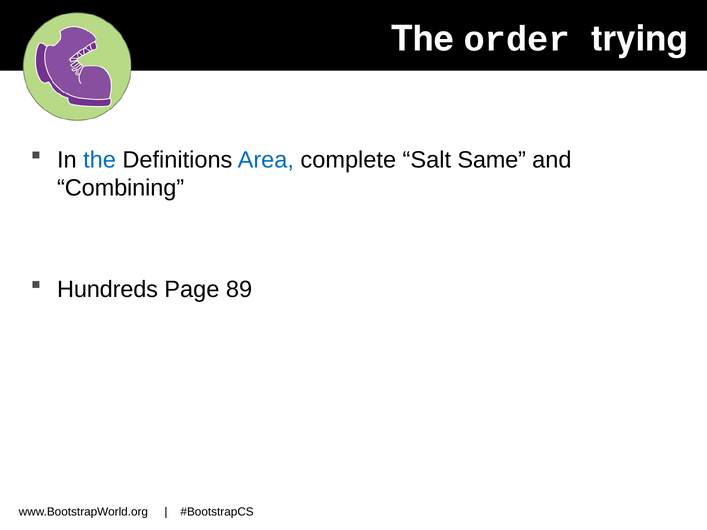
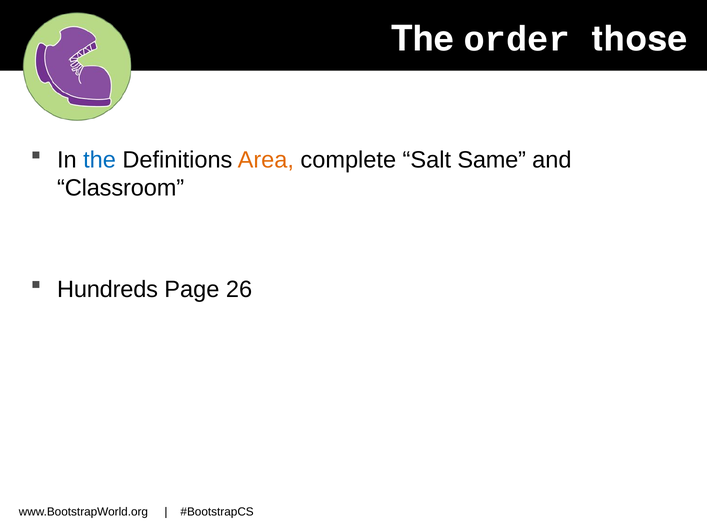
trying: trying -> those
Area colour: blue -> orange
Combining: Combining -> Classroom
89: 89 -> 26
